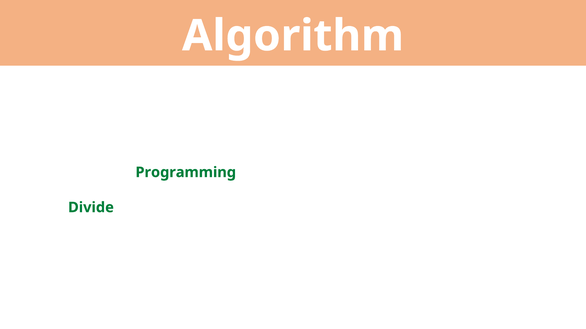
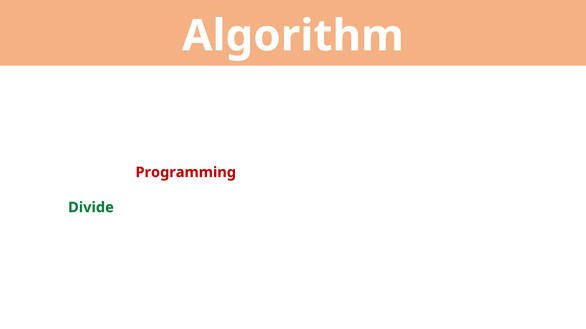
Programming colour: green -> red
